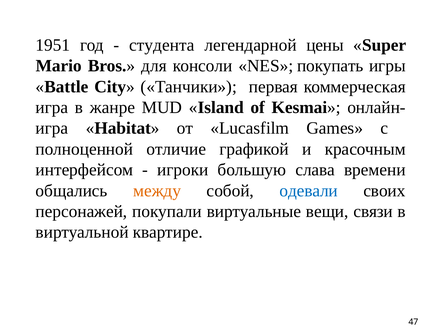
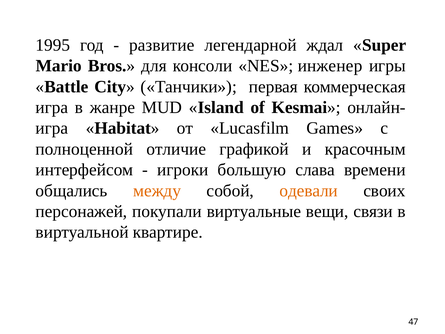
1951: 1951 -> 1995
студента: студента -> развитие
цены: цены -> ждал
покупать: покупать -> инженер
одевали colour: blue -> orange
